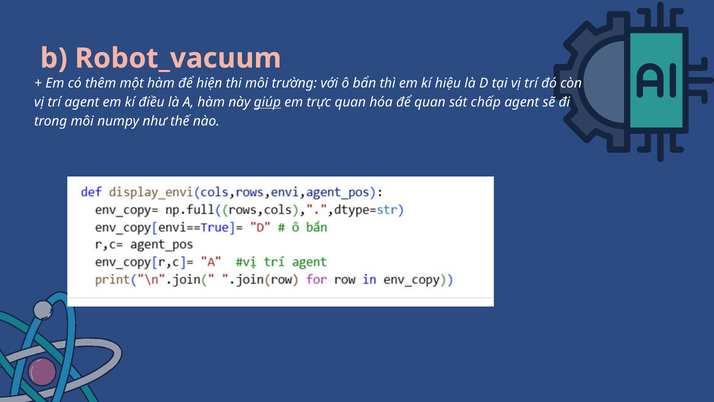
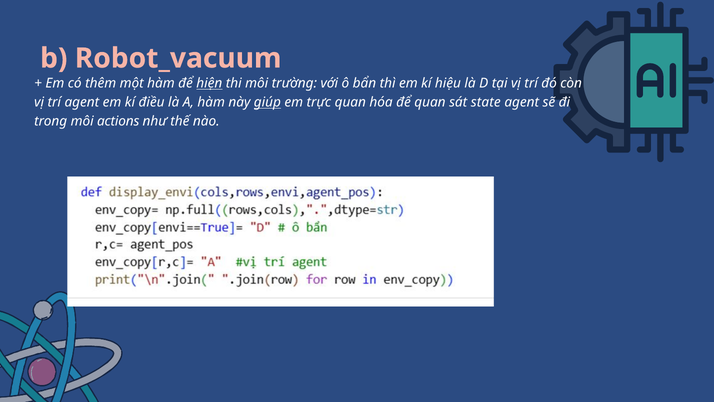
hiện underline: none -> present
chấp: chấp -> state
numpy: numpy -> actions
